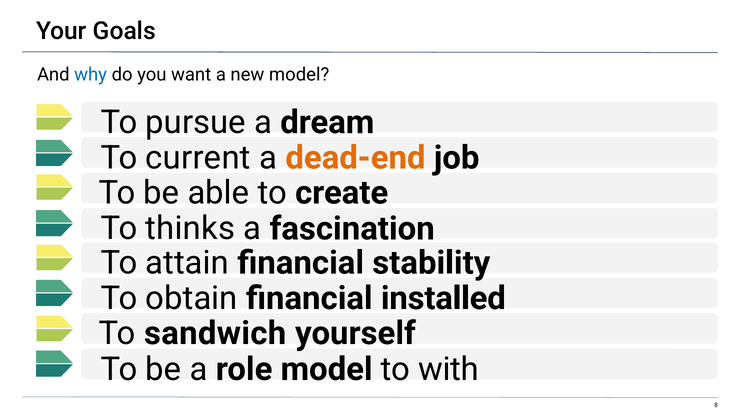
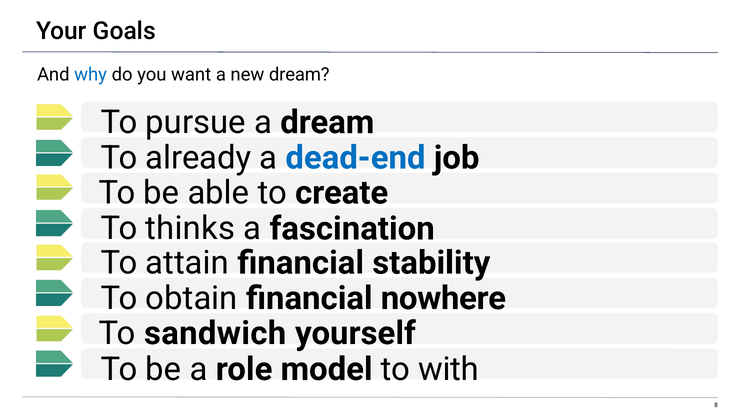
new model: model -> dream
current: current -> already
dead-end colour: orange -> blue
installed: installed -> nowhere
